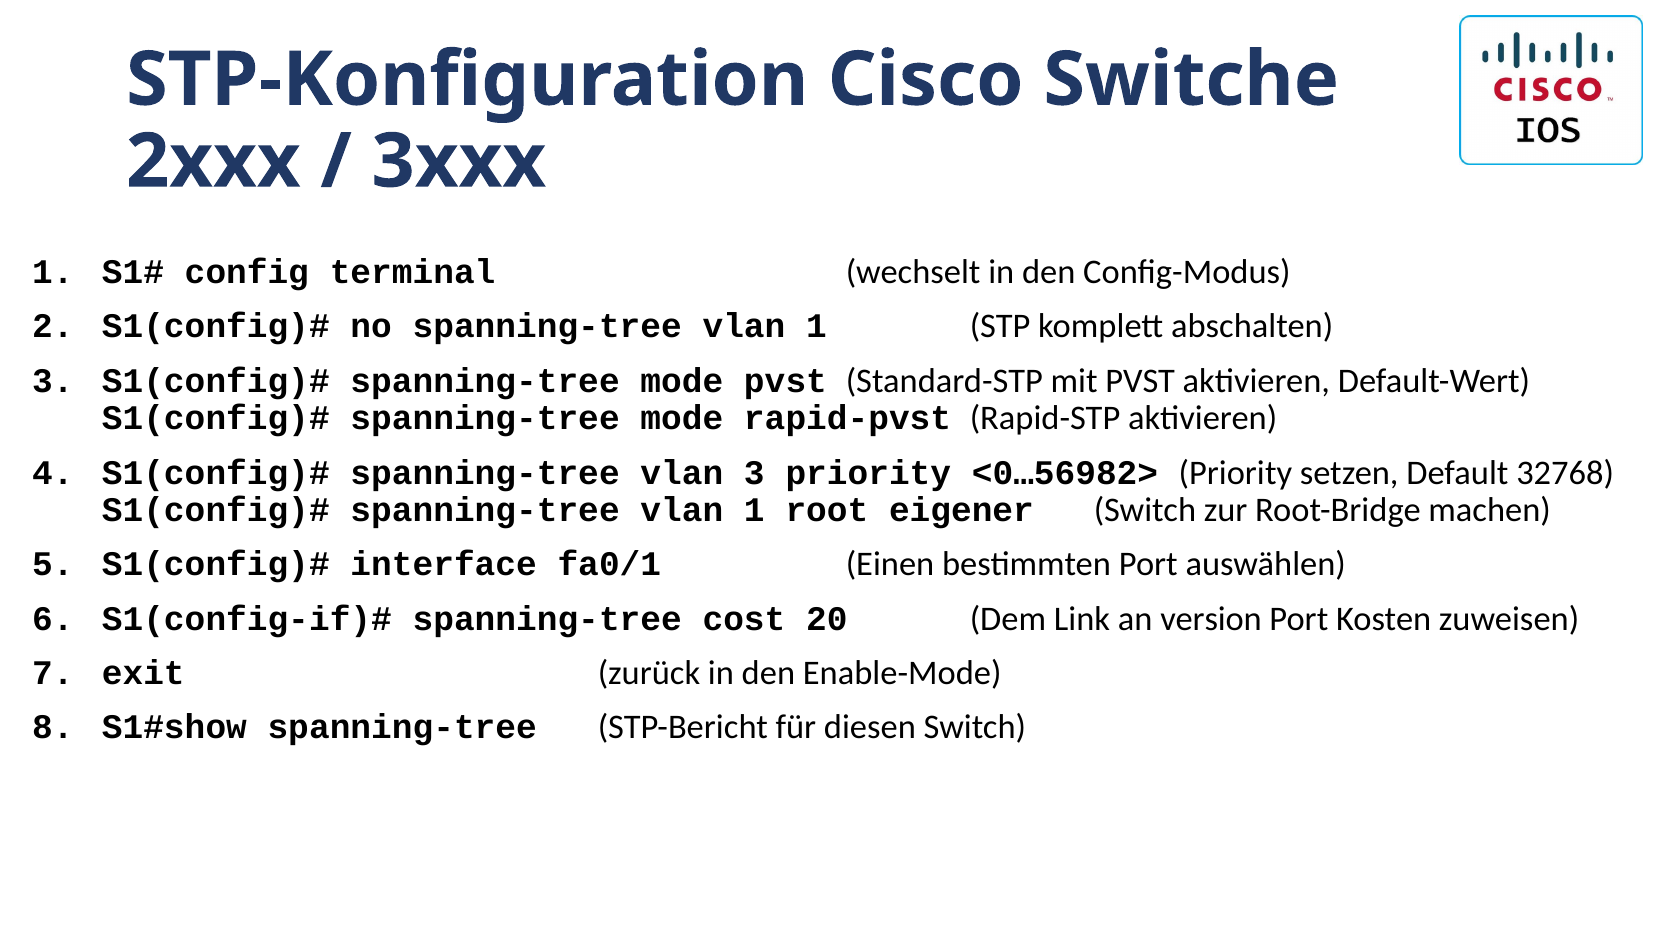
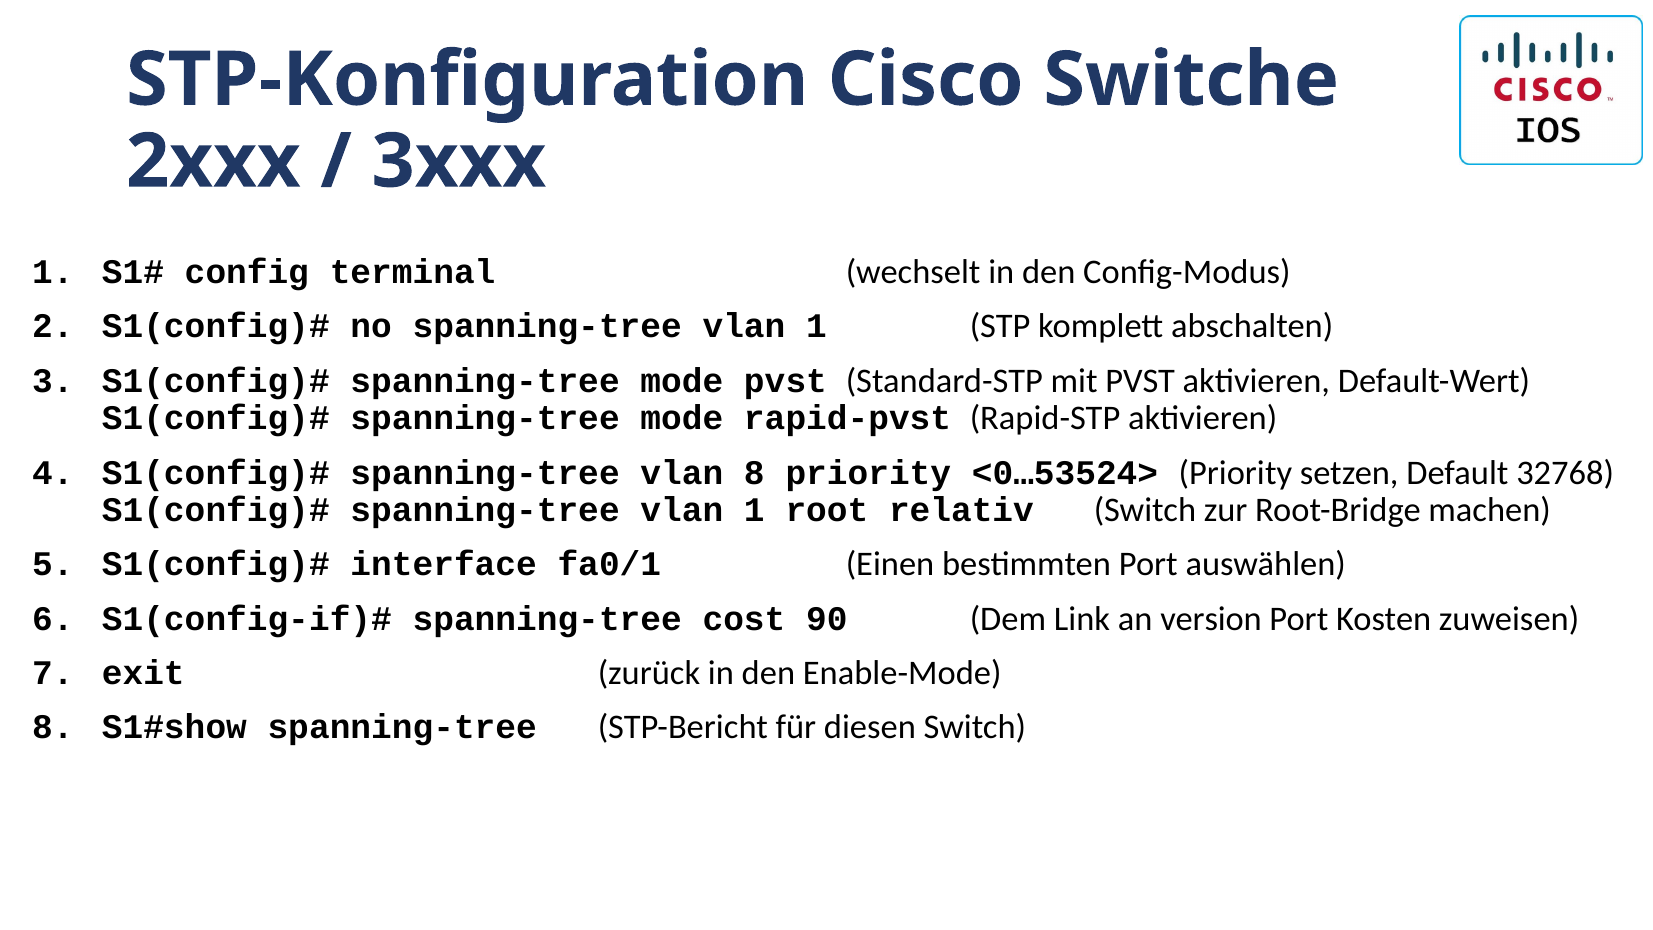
vlan 3: 3 -> 8
<0…56982>: <0…56982> -> <0…53524>
eigener: eigener -> relativ
20: 20 -> 90
